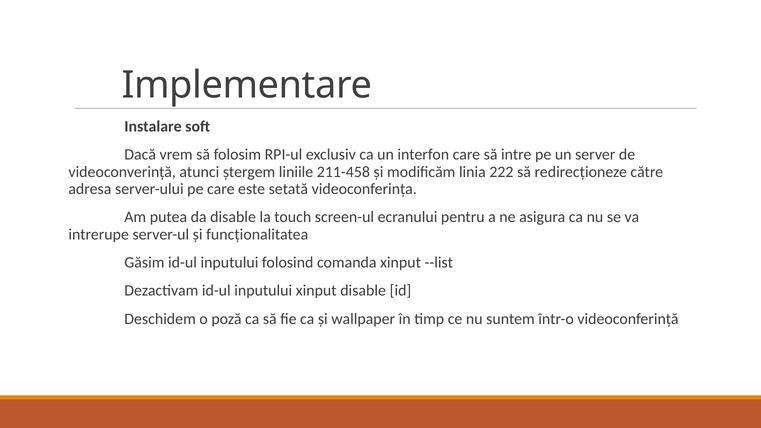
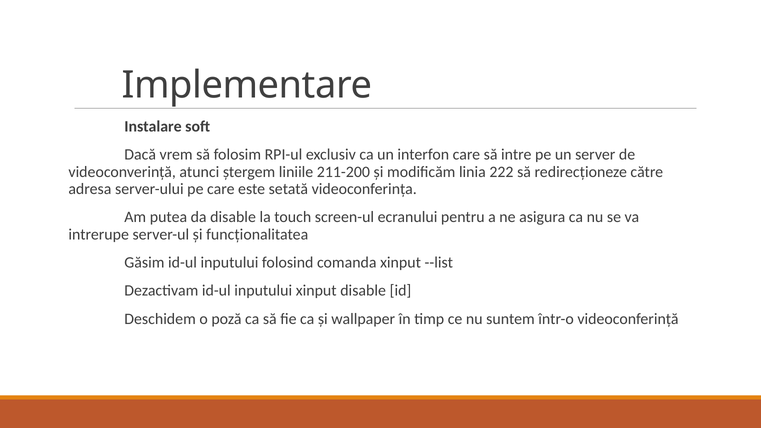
211-458: 211-458 -> 211-200
